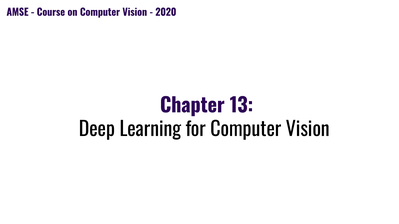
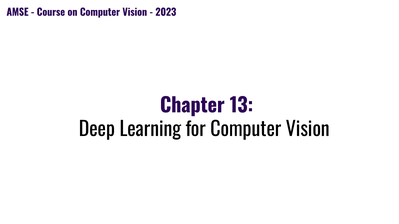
2020: 2020 -> 2023
